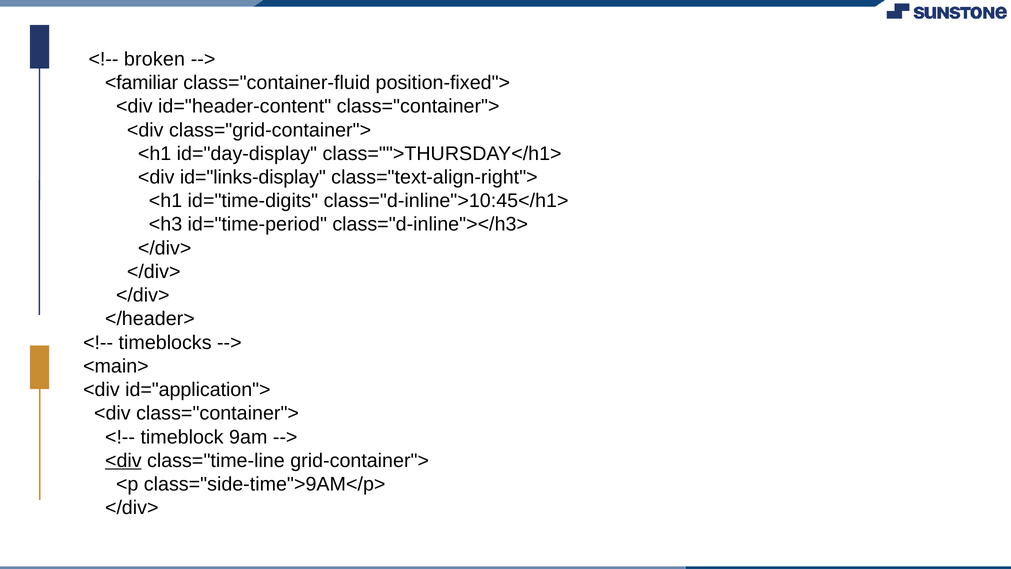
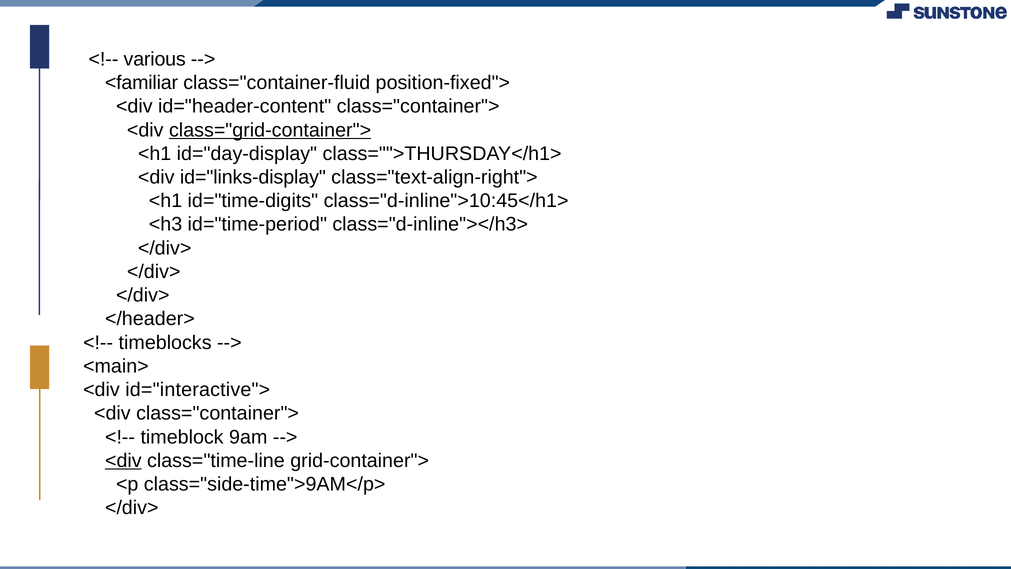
broken: broken -> various
class="grid-container"> underline: none -> present
id="application">: id="application"> -> id="interactive">
